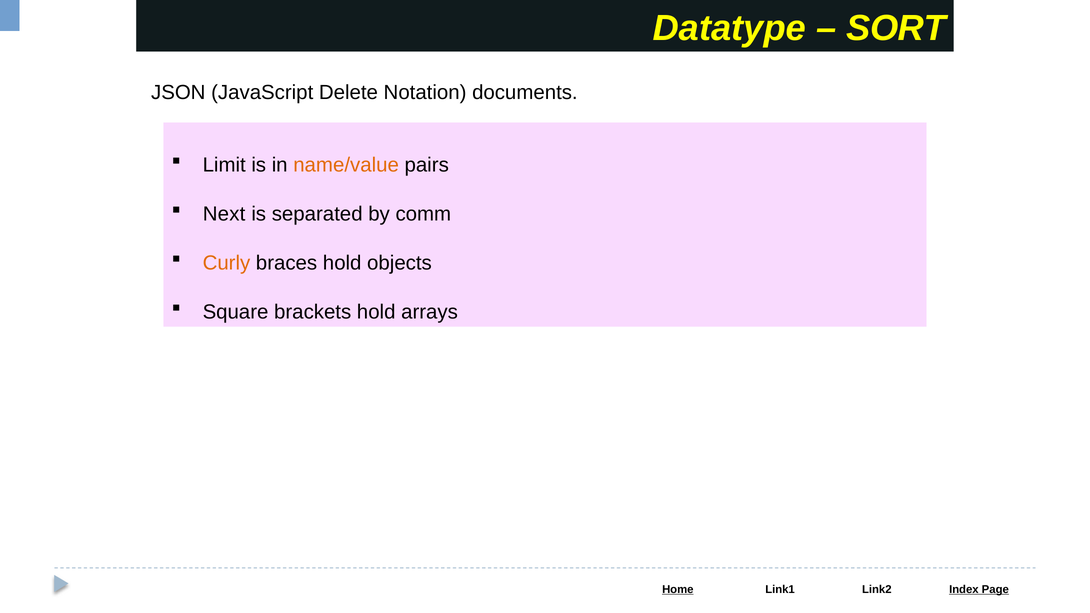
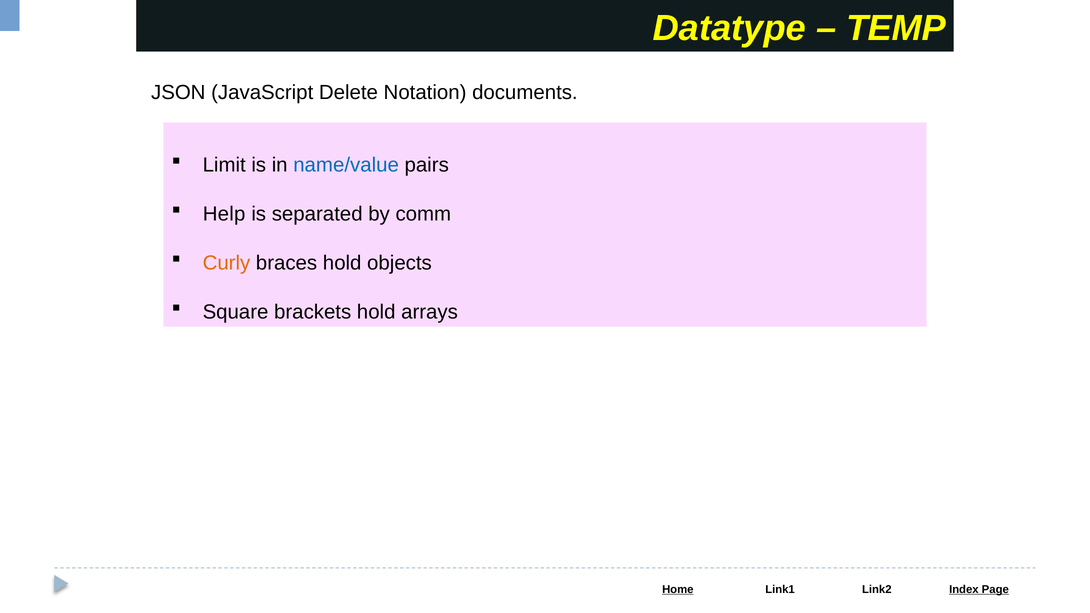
SORT: SORT -> TEMP
name/value colour: orange -> blue
Next: Next -> Help
